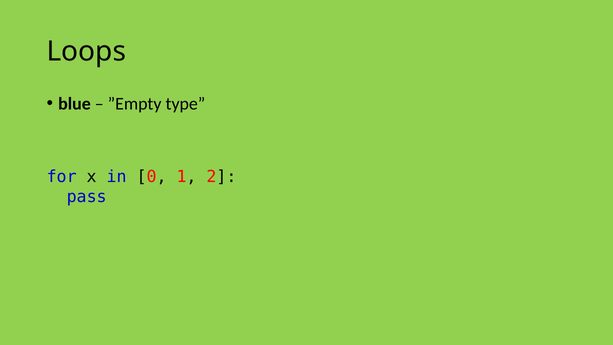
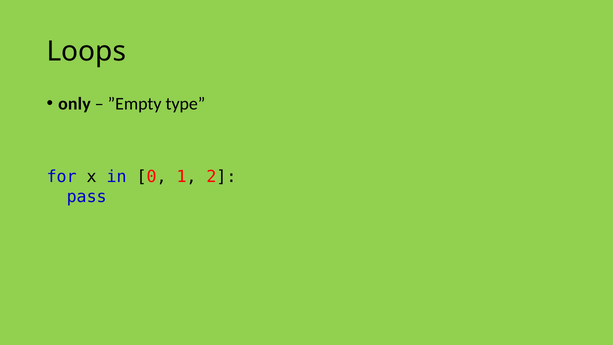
blue: blue -> only
